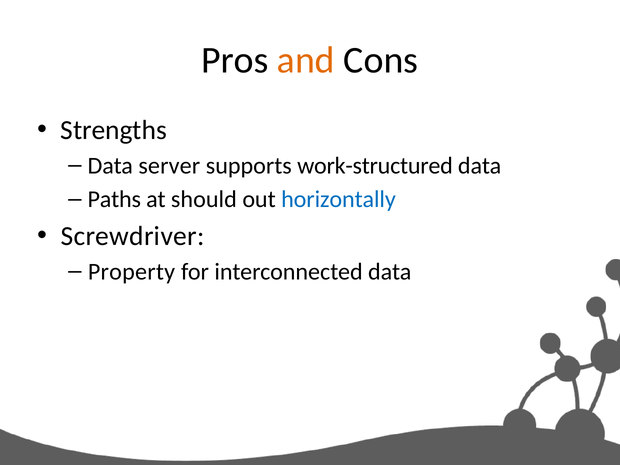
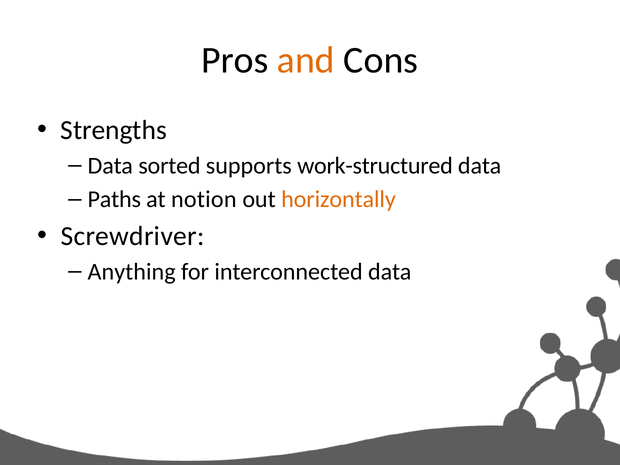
server: server -> sorted
should: should -> notion
horizontally colour: blue -> orange
Property: Property -> Anything
